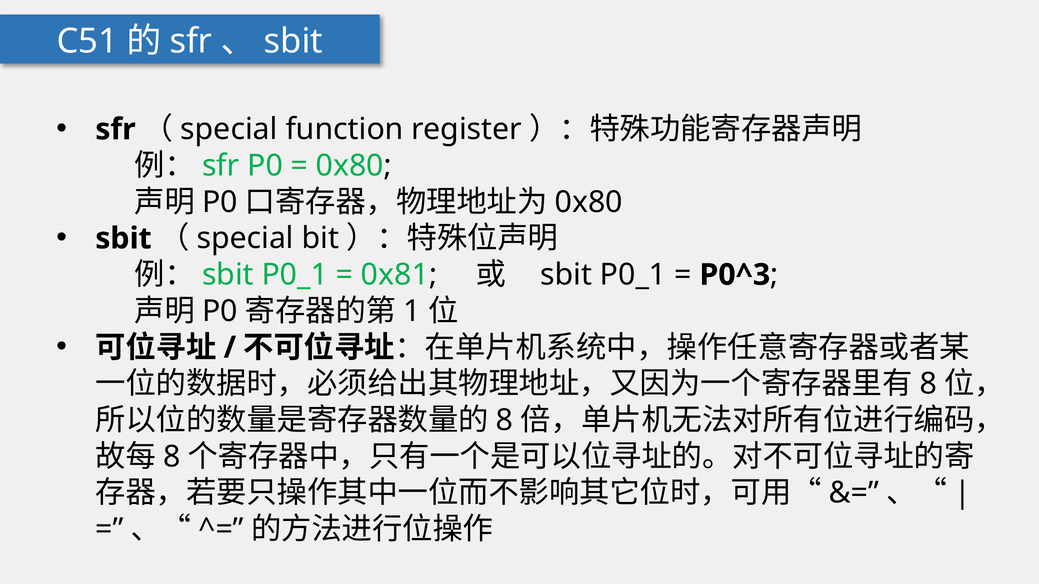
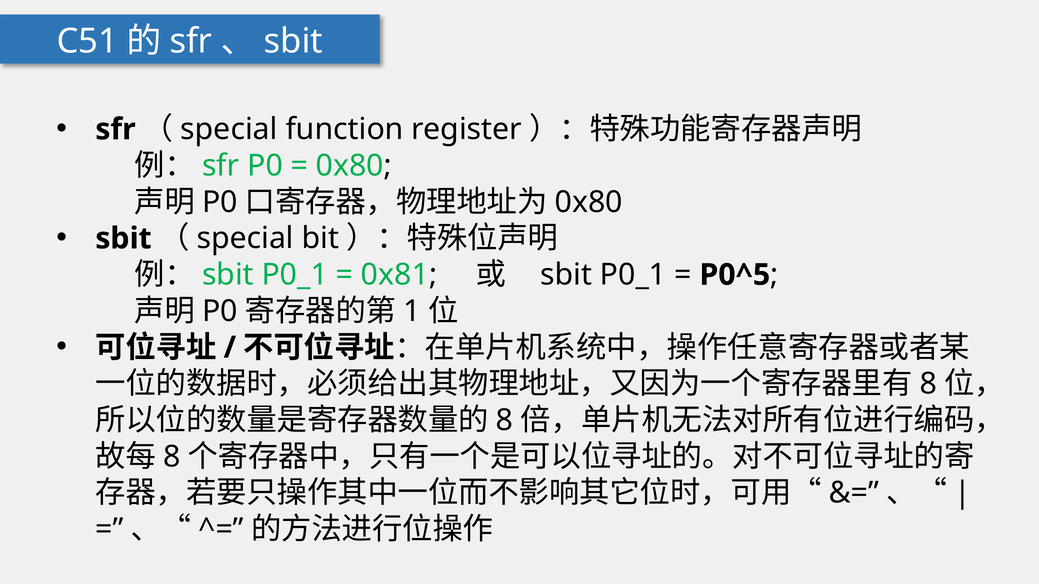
P0^3: P0^3 -> P0^5
